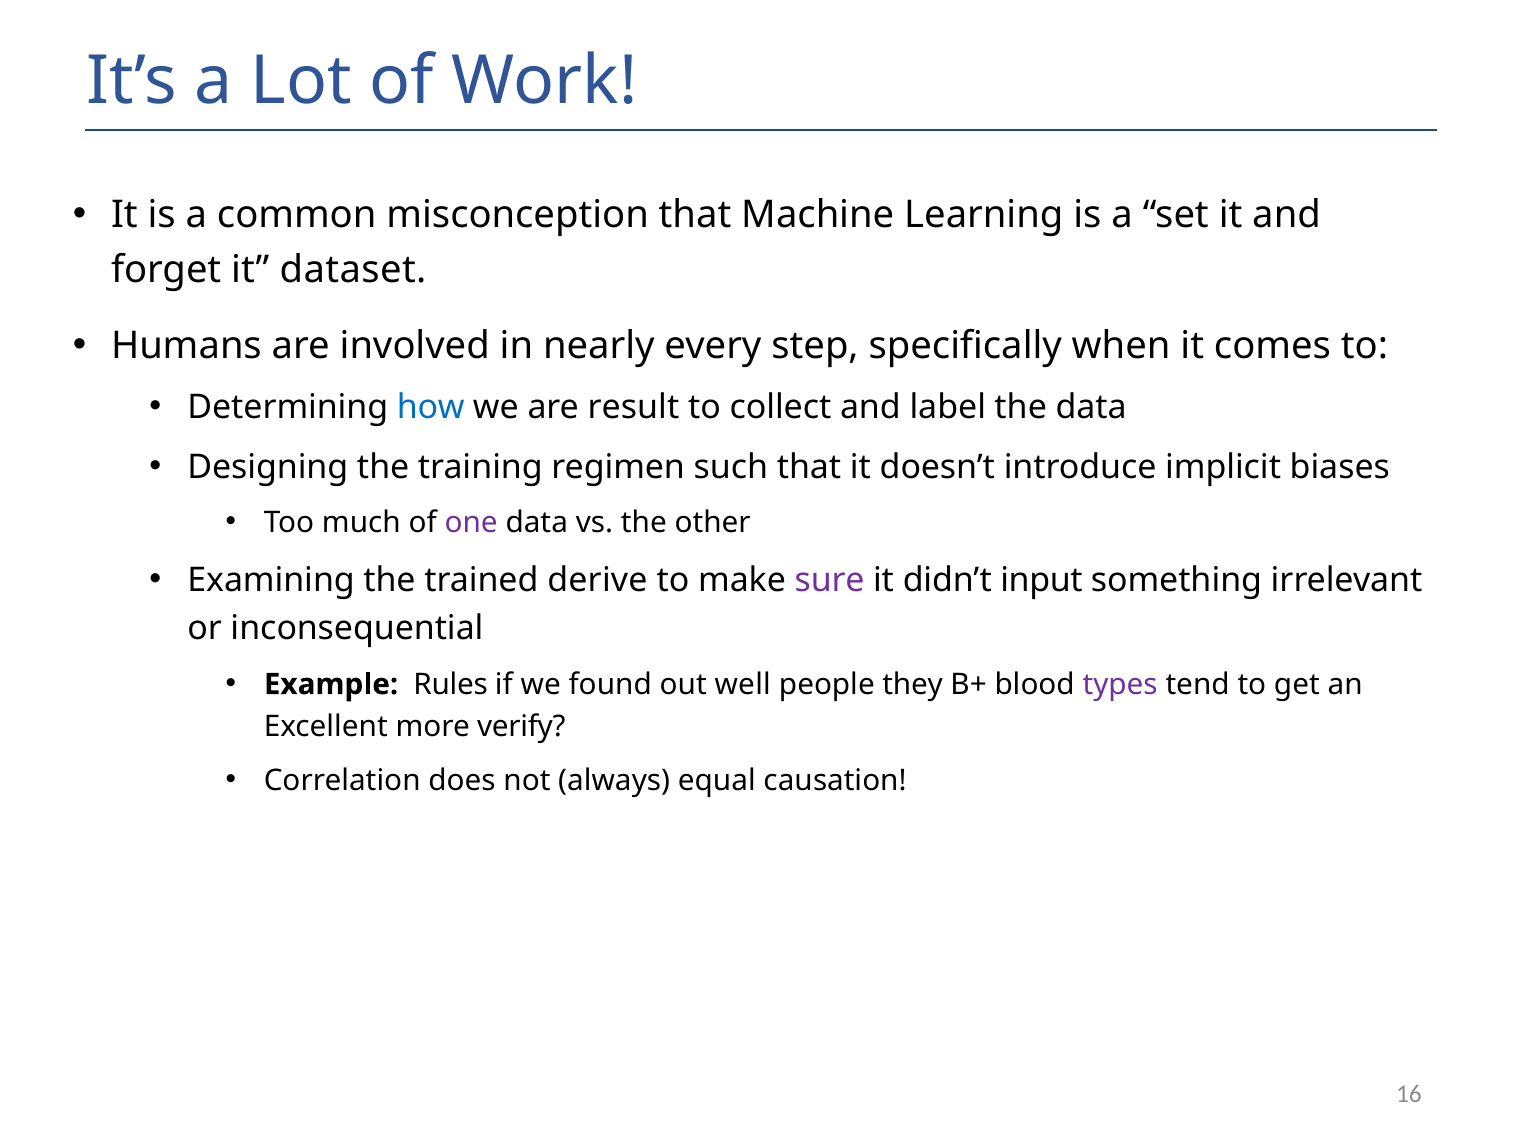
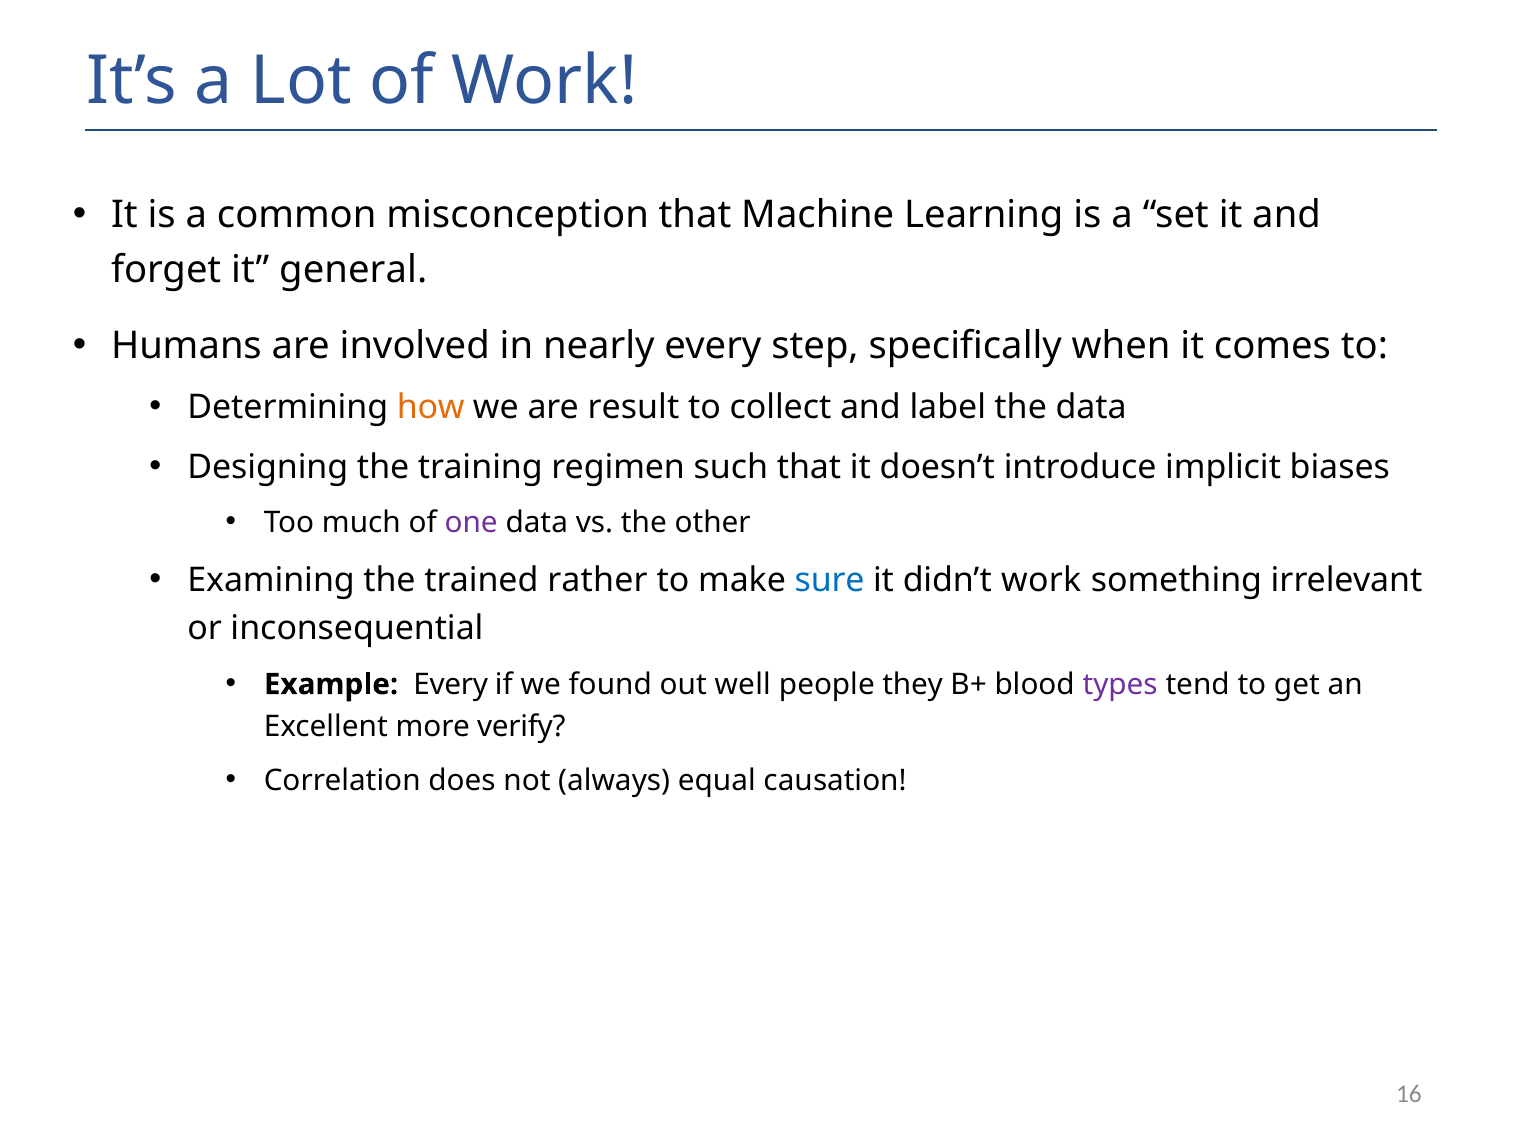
dataset: dataset -> general
how colour: blue -> orange
derive: derive -> rather
sure colour: purple -> blue
didn’t input: input -> work
Example Rules: Rules -> Every
